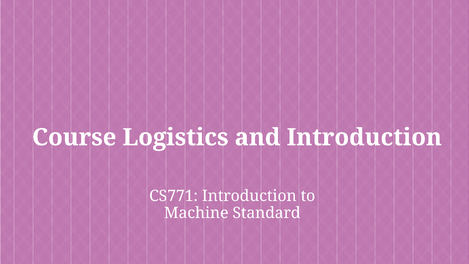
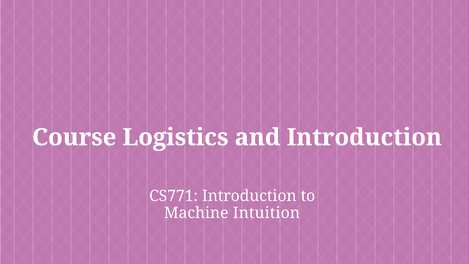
Standard: Standard -> Intuition
